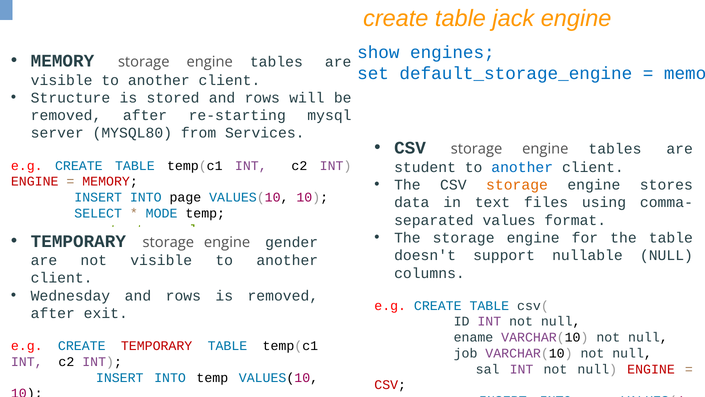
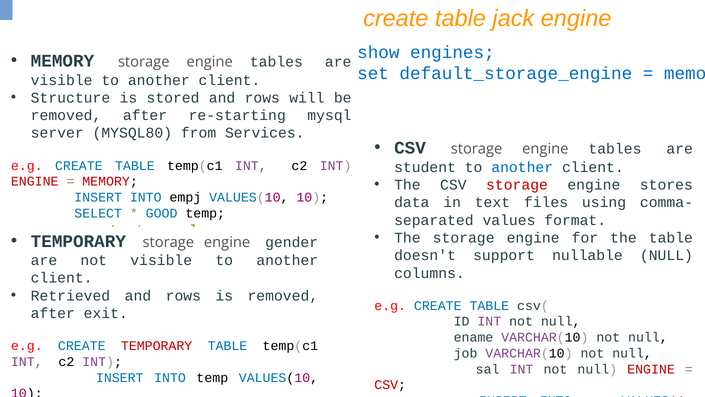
storage at (517, 185) colour: orange -> red
page: page -> empj
MODE: MODE -> GOOD
Wednesday: Wednesday -> Retrieved
